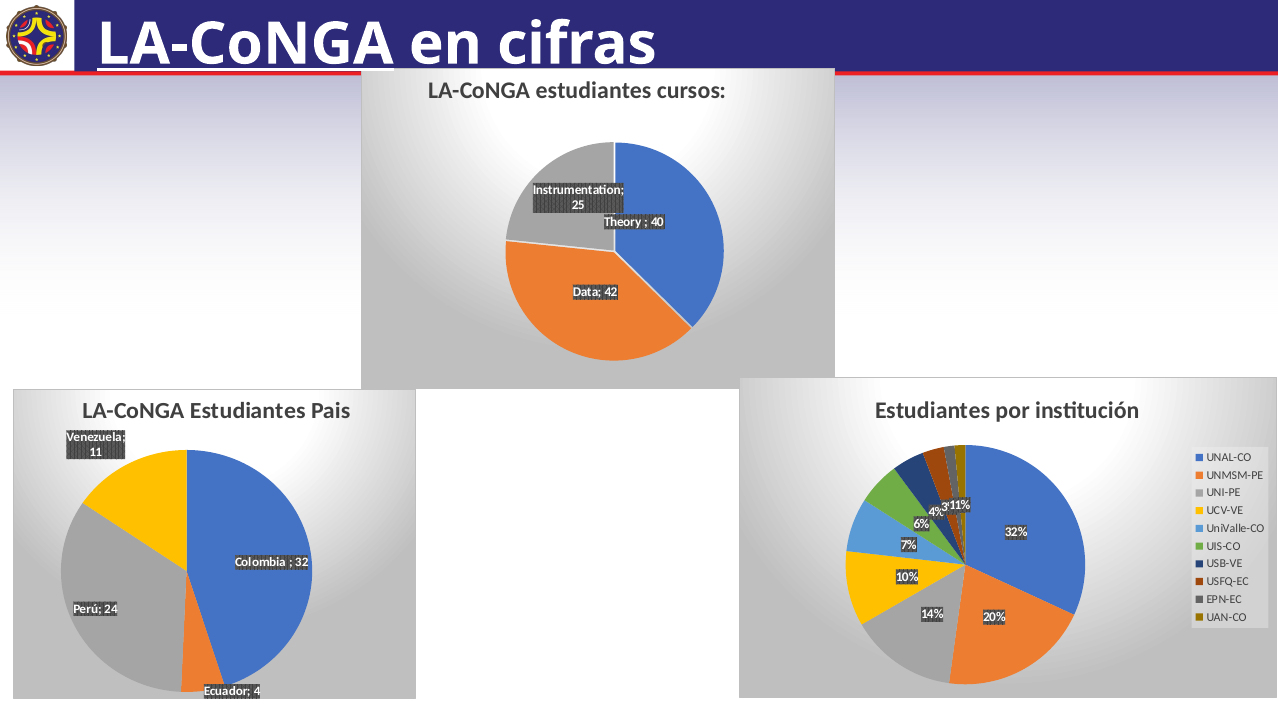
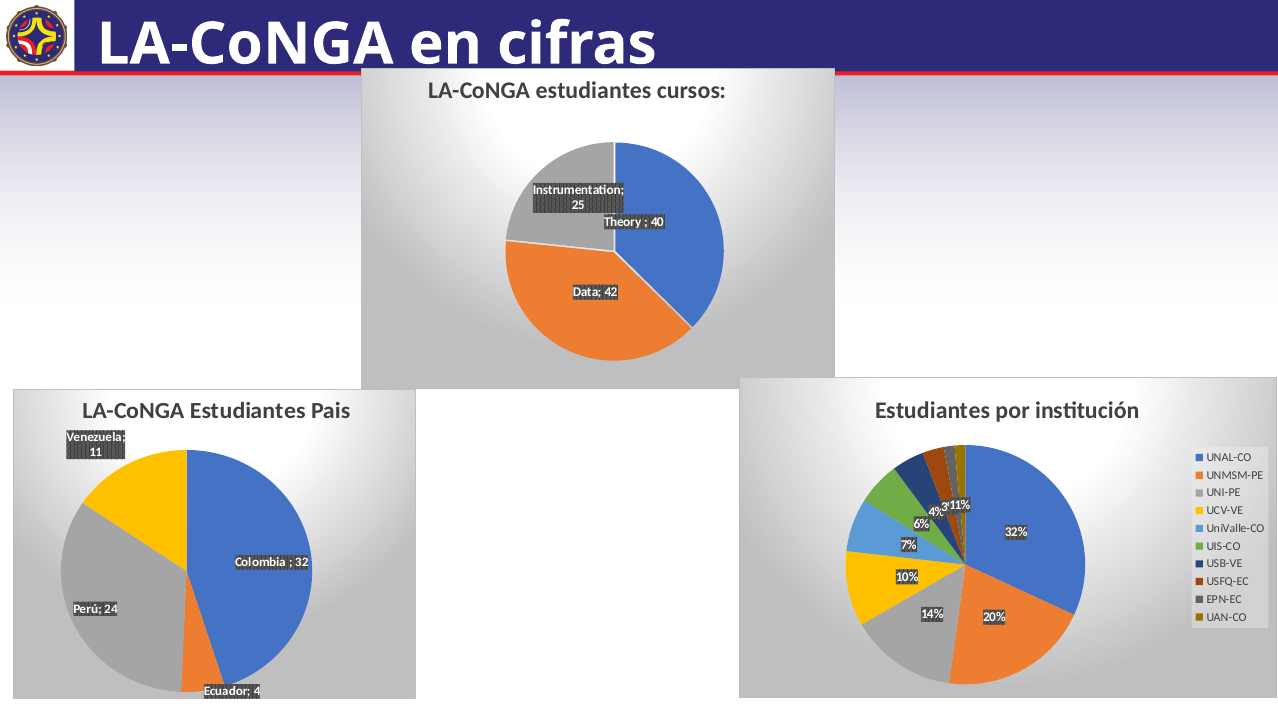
LA-CoNGA at (245, 44) underline: present -> none
